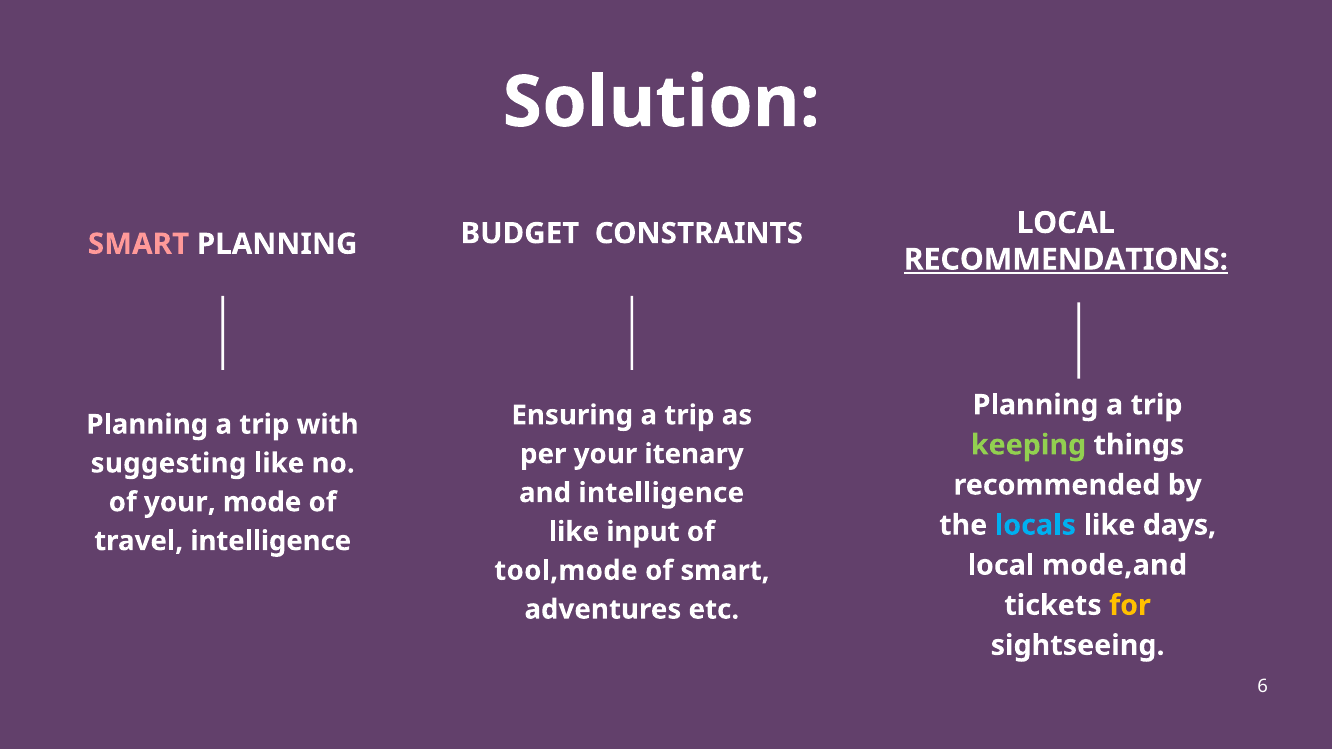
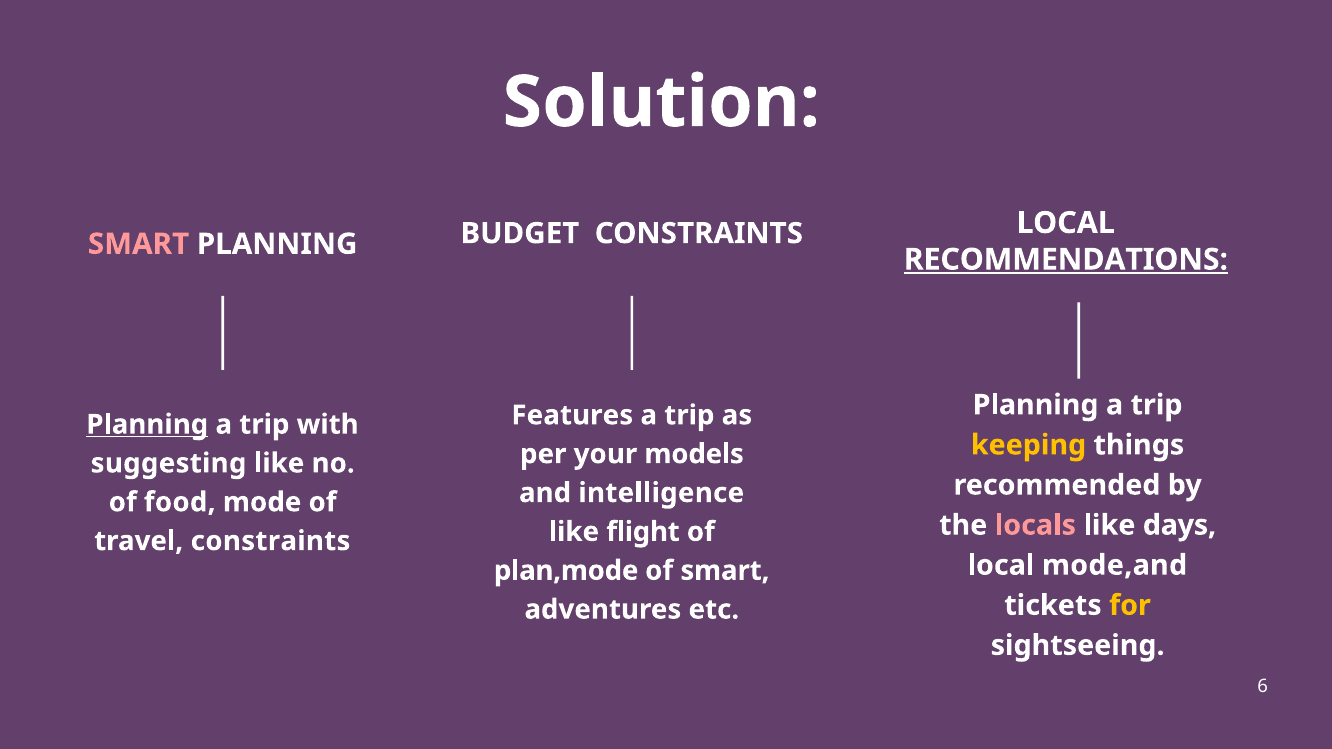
Ensuring: Ensuring -> Features
Planning at (147, 425) underline: none -> present
keeping colour: light green -> yellow
itenary: itenary -> models
of your: your -> food
locals colour: light blue -> pink
input: input -> flight
travel intelligence: intelligence -> constraints
tool,mode: tool,mode -> plan,mode
